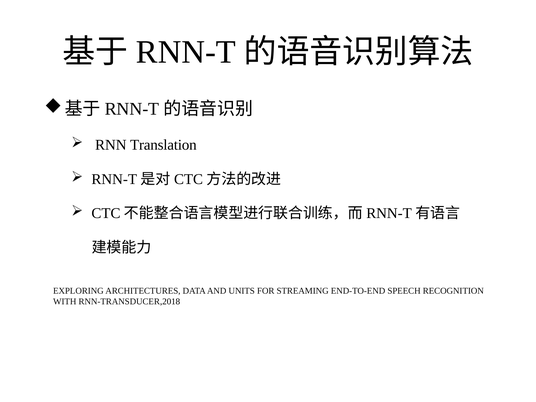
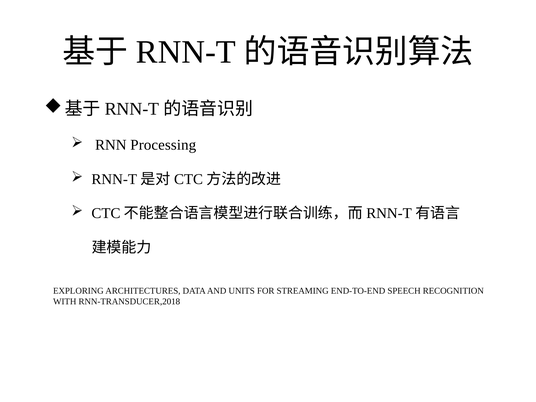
Translation: Translation -> Processing
